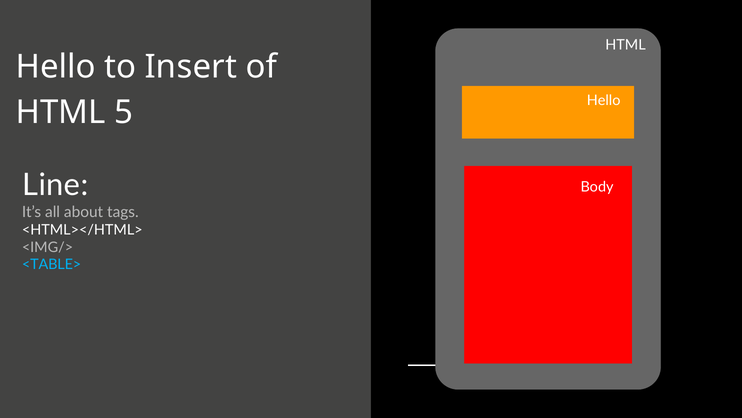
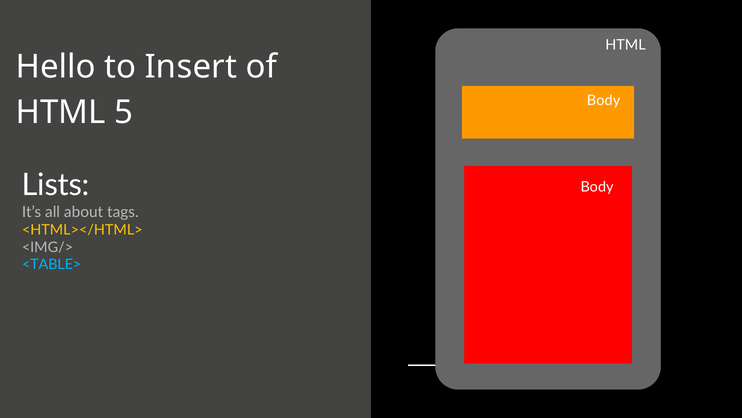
Hello at (604, 100): Hello -> Body
Line: Line -> Lists
<HTML></HTML> colour: white -> yellow
